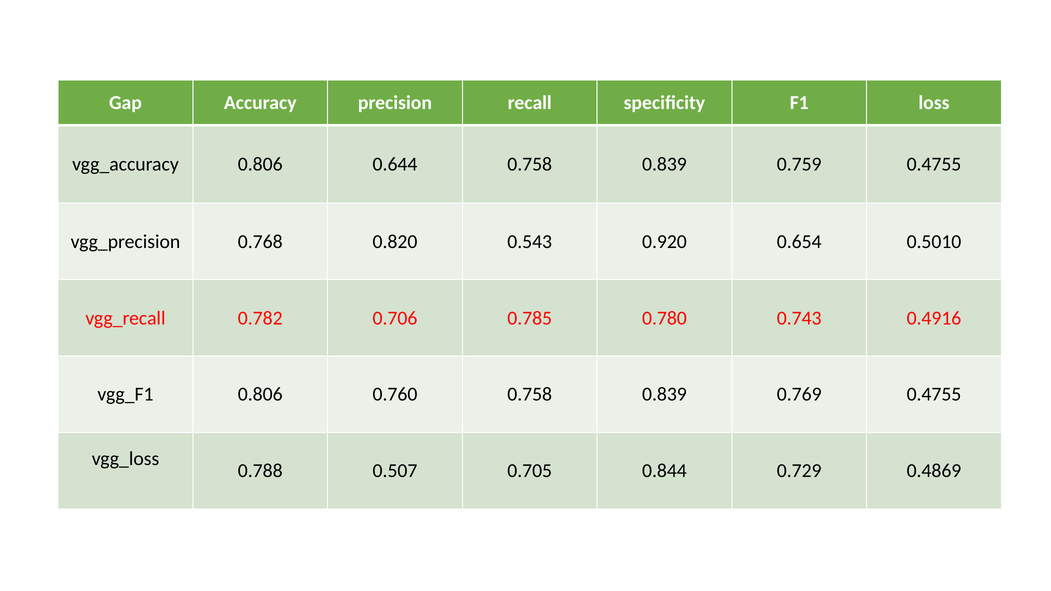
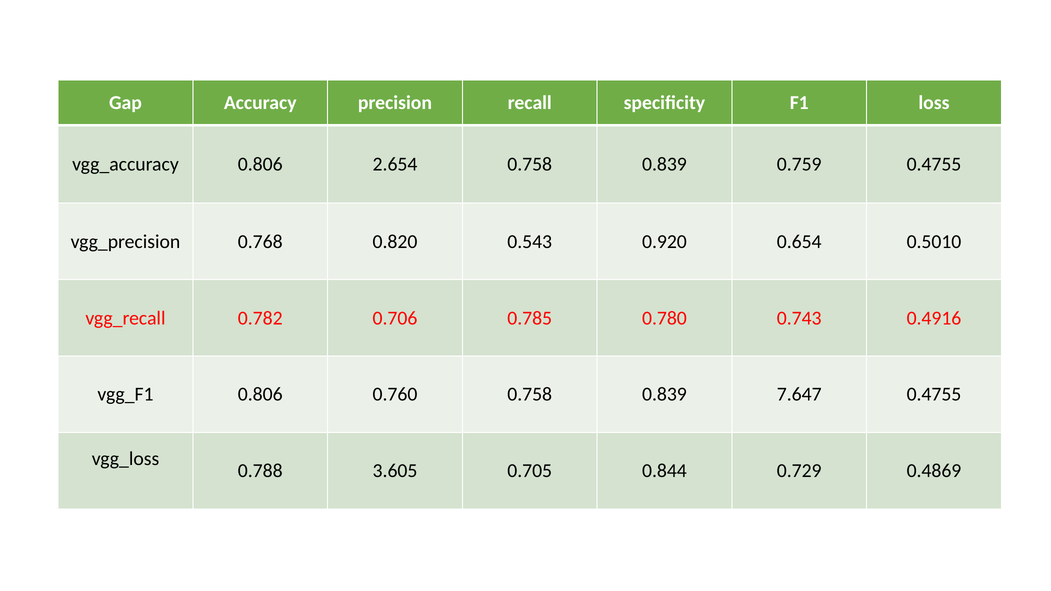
0.644: 0.644 -> 2.654
0.769: 0.769 -> 7.647
0.507: 0.507 -> 3.605
